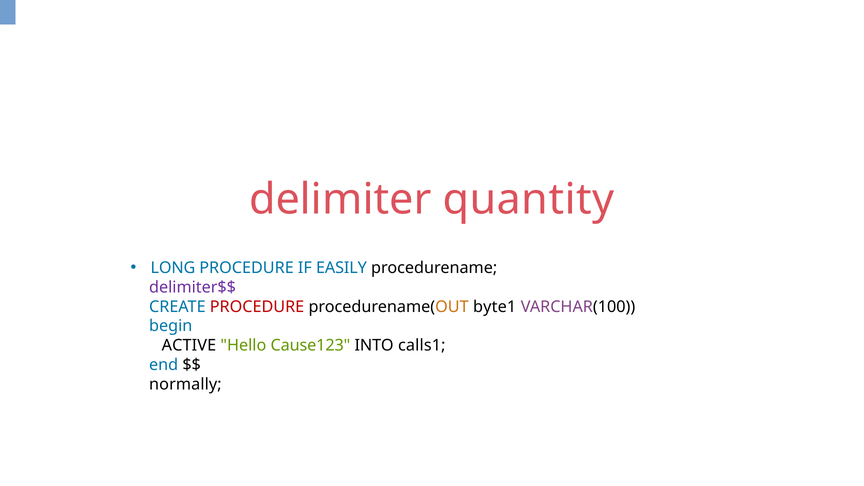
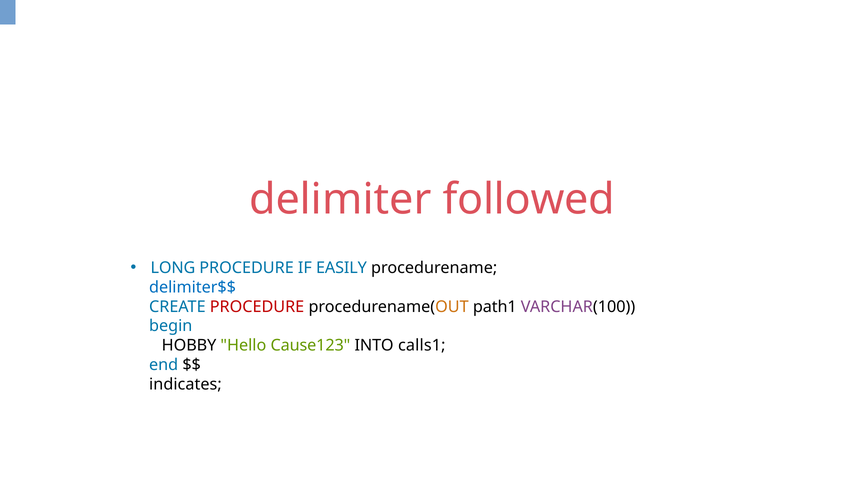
quantity: quantity -> followed
delimiter$$ colour: purple -> blue
byte1: byte1 -> path1
ACTIVE: ACTIVE -> HOBBY
normally: normally -> indicates
